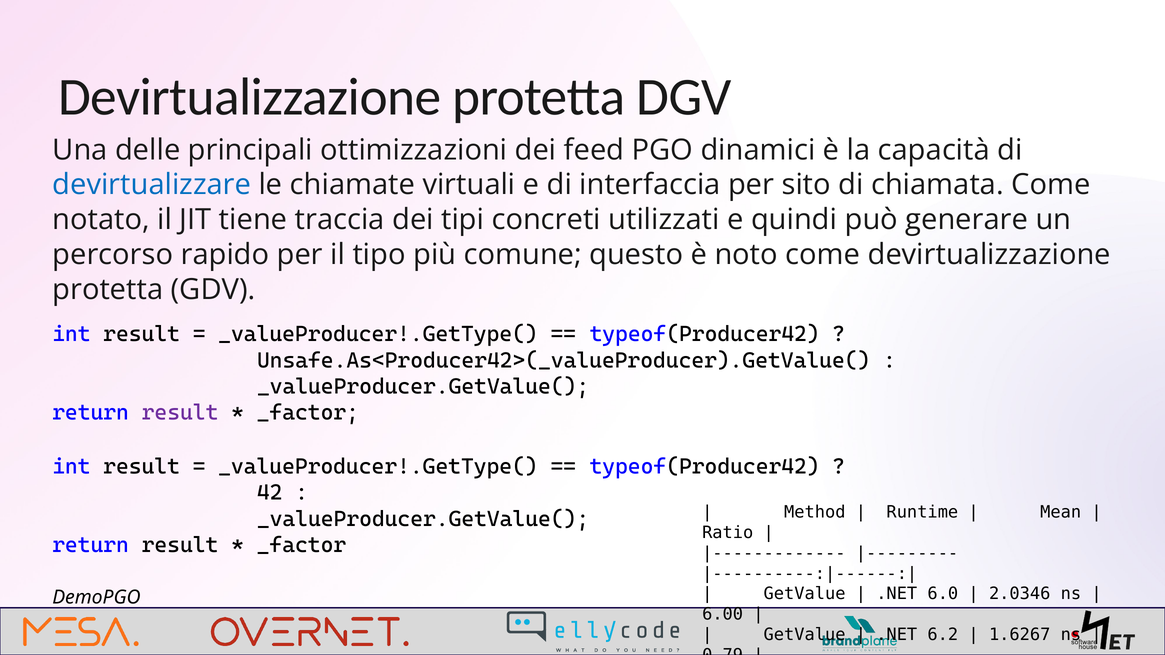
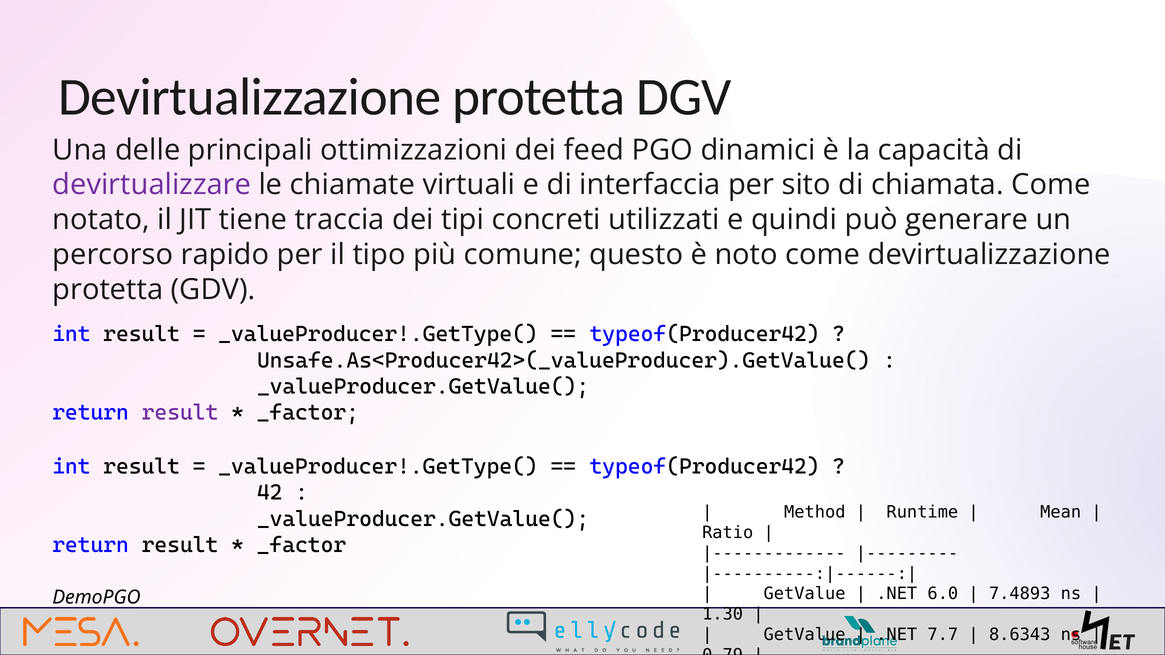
devirtualizzare colour: blue -> purple
2.0346: 2.0346 -> 7.4893
6.00: 6.00 -> 1.30
6.2: 6.2 -> 7.7
1.6267: 1.6267 -> 8.6343
